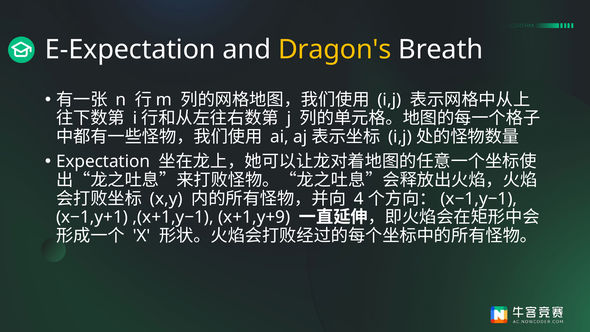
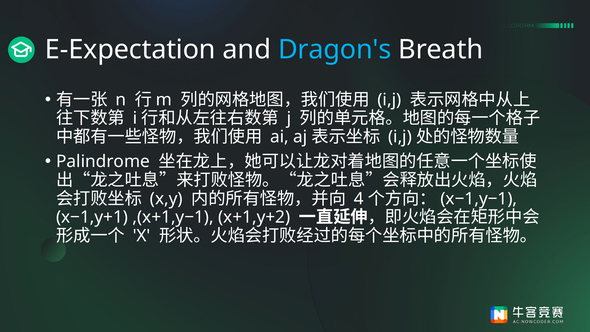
Dragon's colour: yellow -> light blue
Expectation: Expectation -> Palindrome
x+1,y+9: x+1,y+9 -> x+1,y+2
